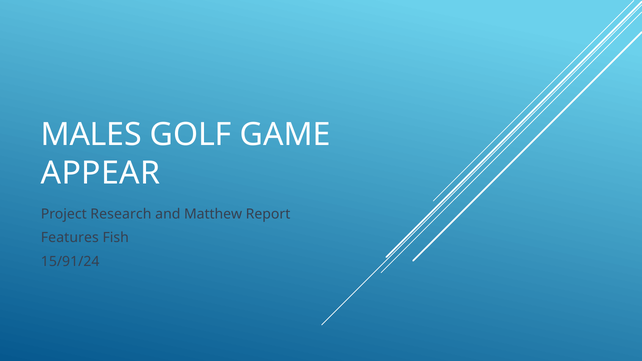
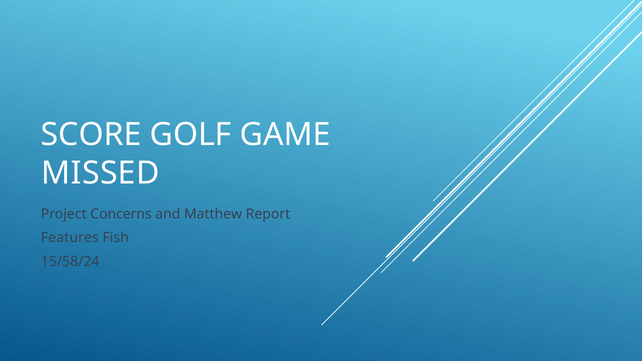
MALES: MALES -> SCORE
APPEAR: APPEAR -> MISSED
Research: Research -> Concerns
15/91/24: 15/91/24 -> 15/58/24
